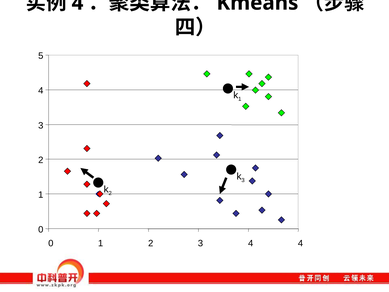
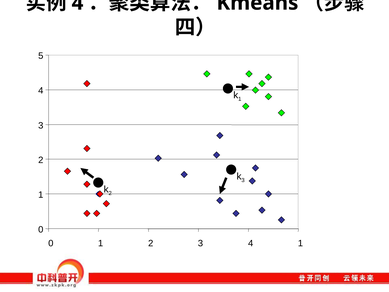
4 4: 4 -> 1
